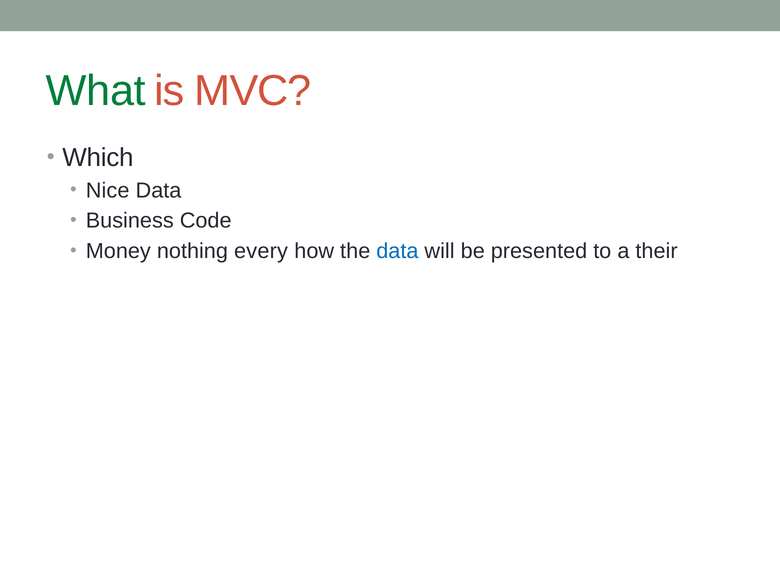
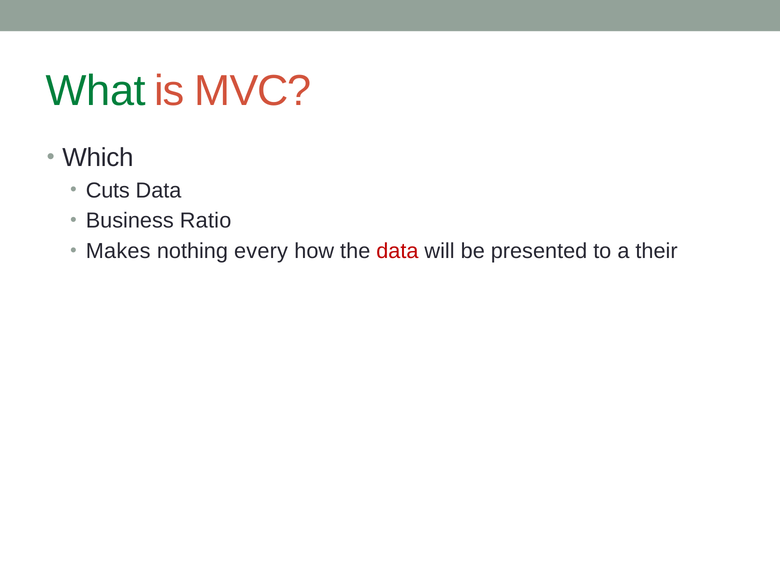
Nice: Nice -> Cuts
Code: Code -> Ratio
Money: Money -> Makes
data at (397, 251) colour: blue -> red
